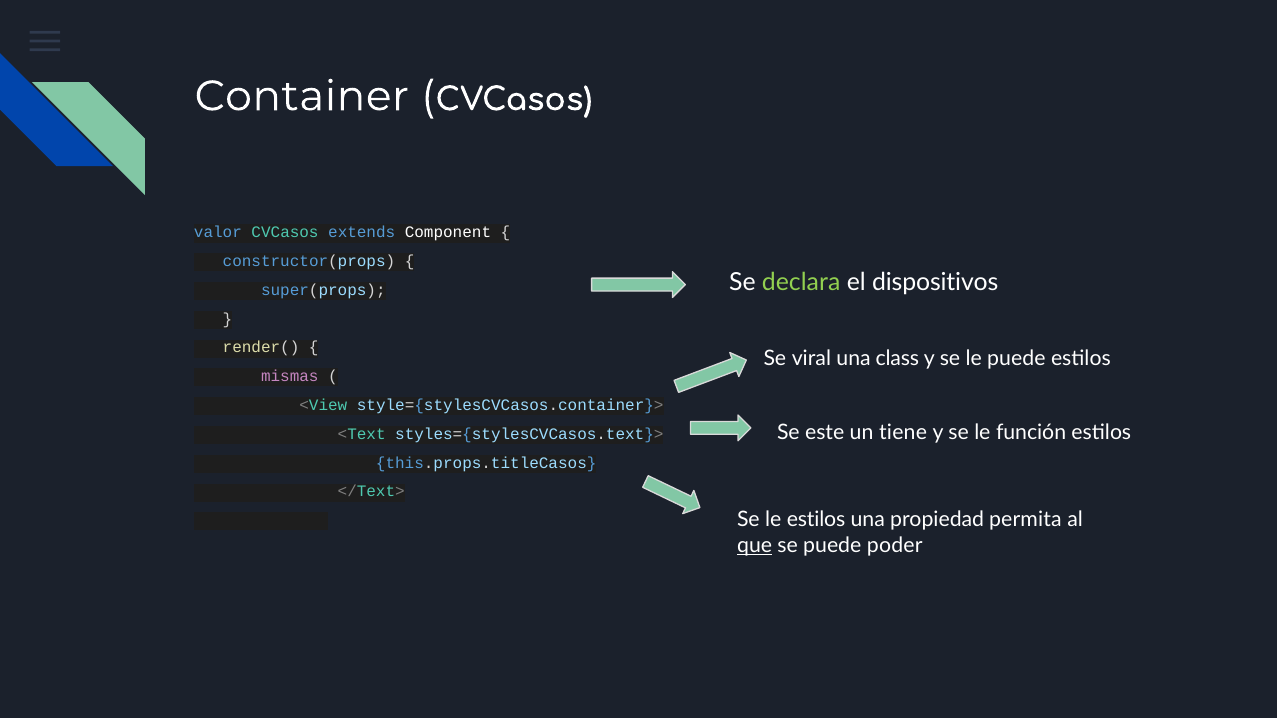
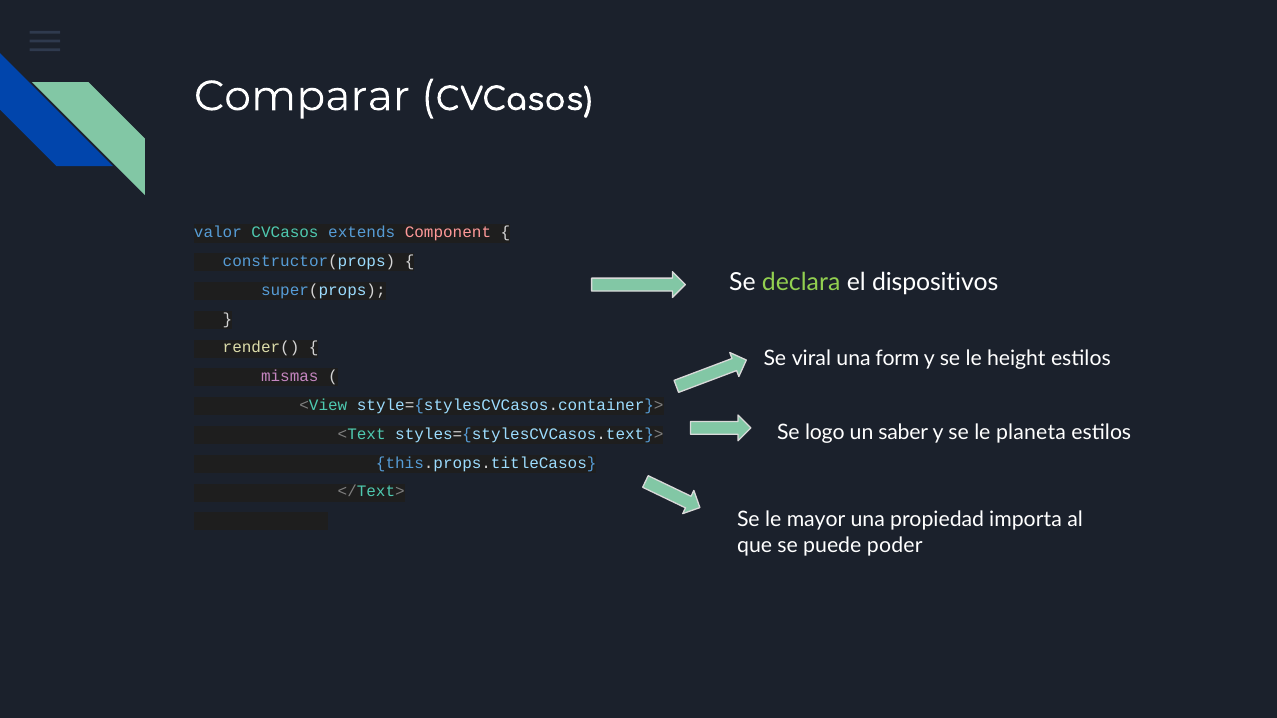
Container: Container -> Comparar
Component colour: white -> pink
class: class -> form
le puede: puede -> height
este: este -> logo
tiene: tiene -> saber
función: función -> planeta
le estilos: estilos -> mayor
permita: permita -> importa
que underline: present -> none
